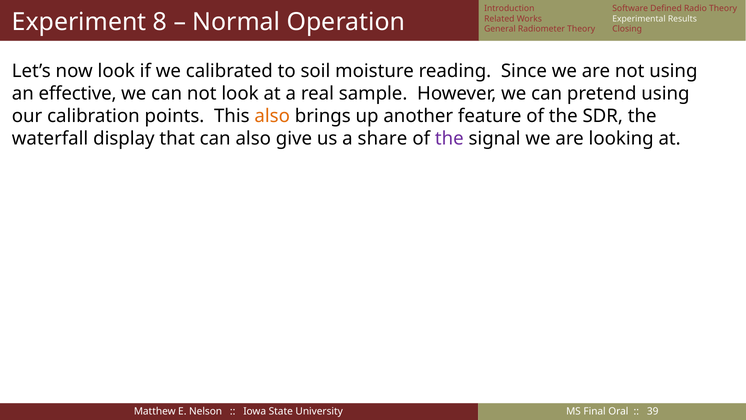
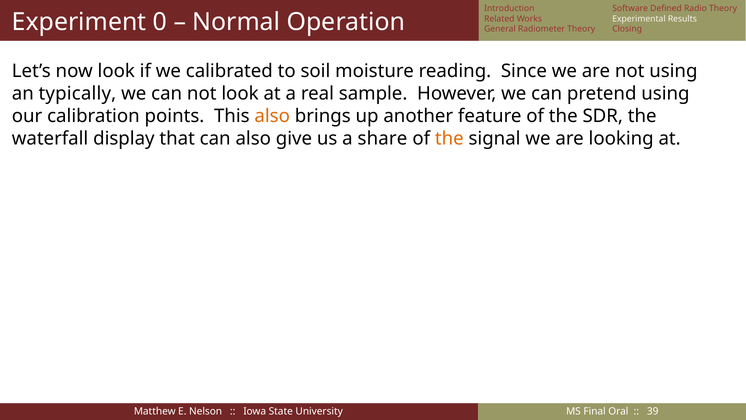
8: 8 -> 0
effective: effective -> typically
the at (449, 138) colour: purple -> orange
